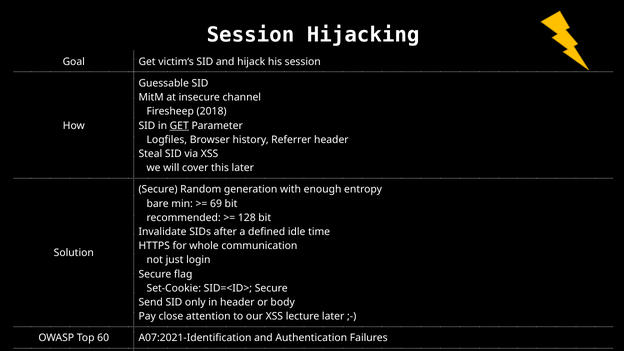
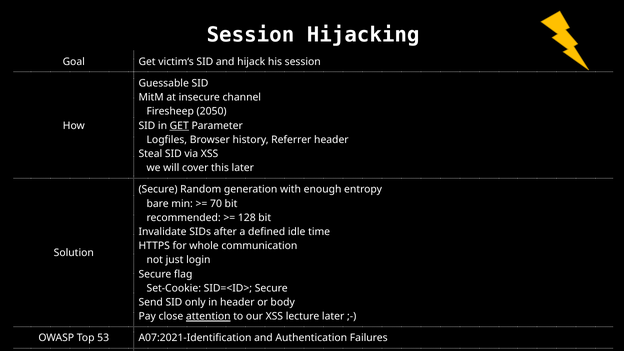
2018: 2018 -> 2050
69: 69 -> 70
attention underline: none -> present
60: 60 -> 53
